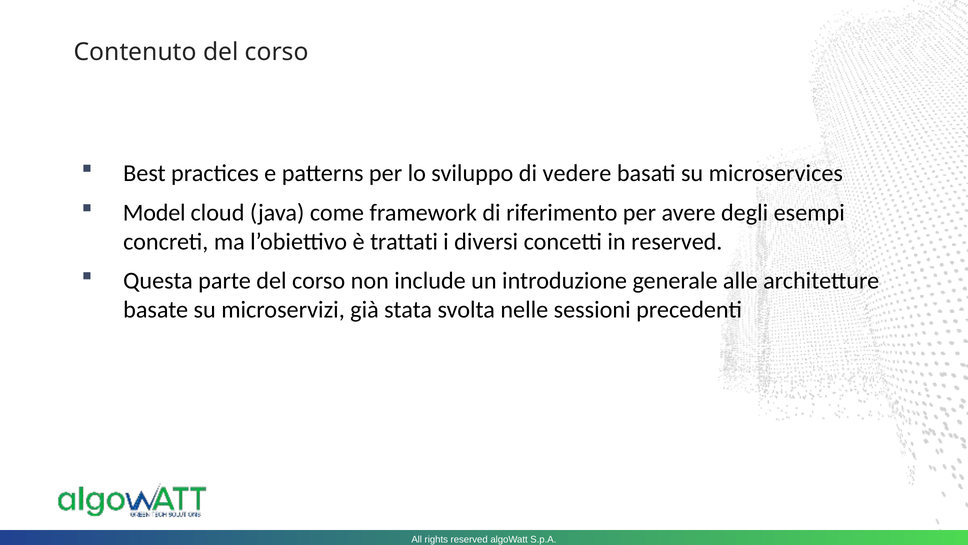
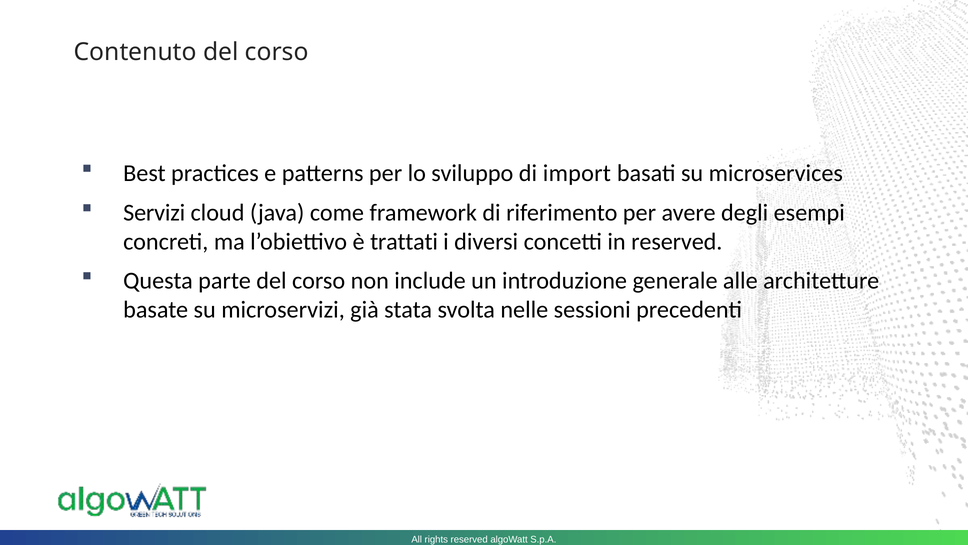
vedere: vedere -> import
Model: Model -> Servizi
